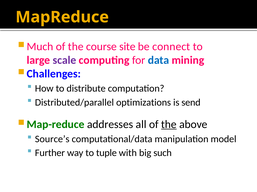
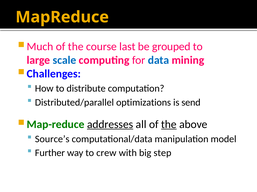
site: site -> last
connect: connect -> grouped
scale colour: purple -> blue
addresses underline: none -> present
tuple: tuple -> crew
such: such -> step
